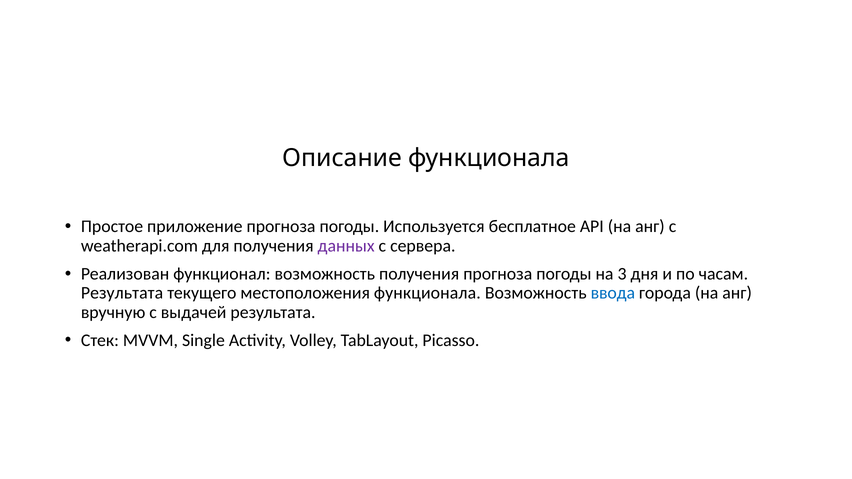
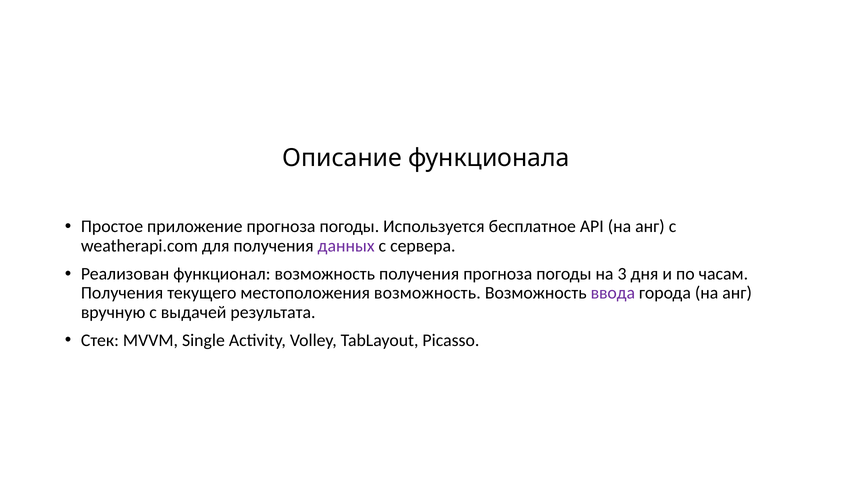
Результата at (122, 293): Результата -> Получения
местоположения функционала: функционала -> возможность
ввода colour: blue -> purple
